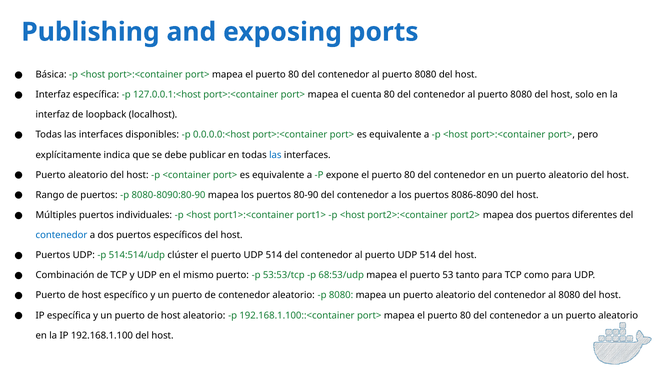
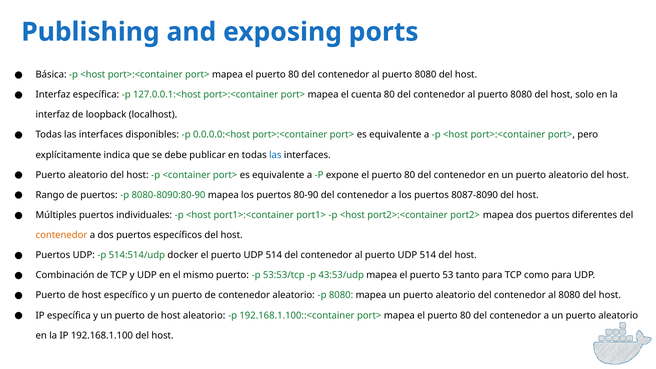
8086-8090: 8086-8090 -> 8087-8090
contenedor at (61, 235) colour: blue -> orange
clúster: clúster -> docker
68:53/udp: 68:53/udp -> 43:53/udp
